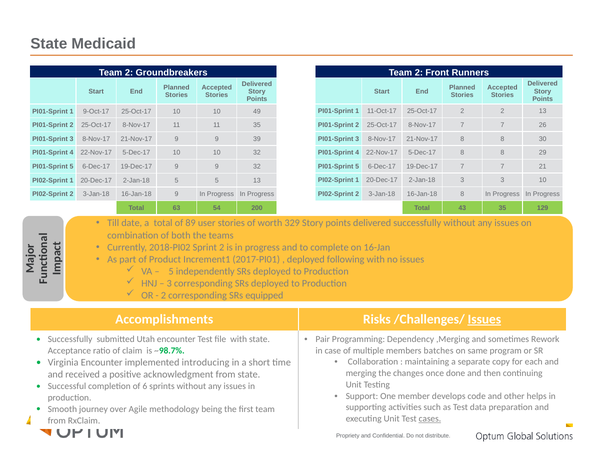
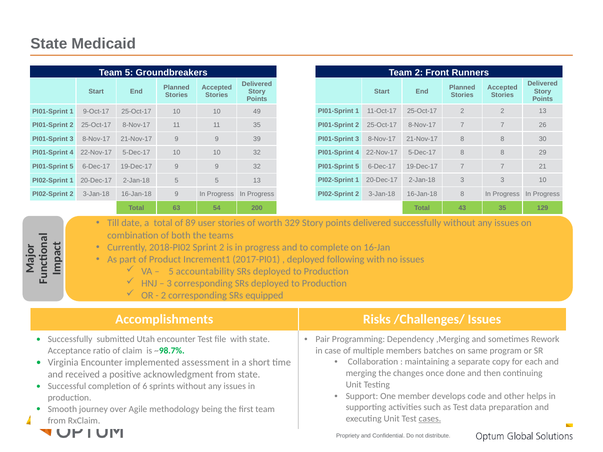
2 at (129, 73): 2 -> 5
independently: independently -> accountability
Issues at (484, 320) underline: present -> none
introducing: introducing -> assessment
